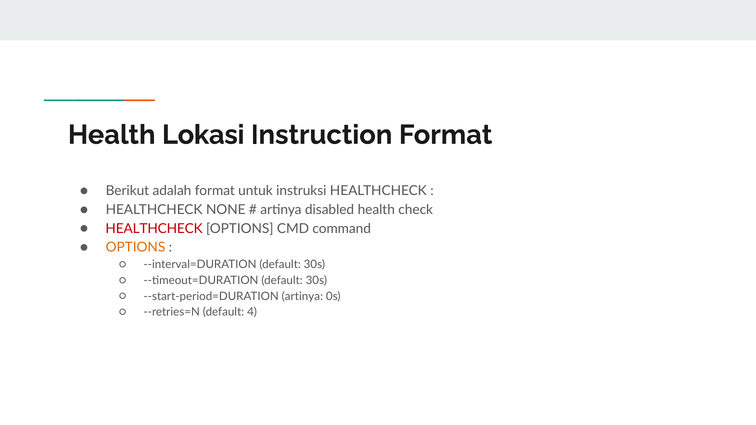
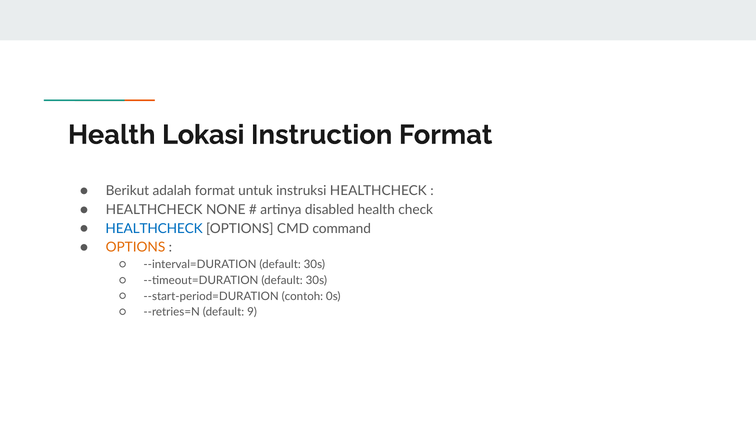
HEALTHCHECK at (154, 229) colour: red -> blue
--start-period=DURATION artinya: artinya -> contoh
4: 4 -> 9
